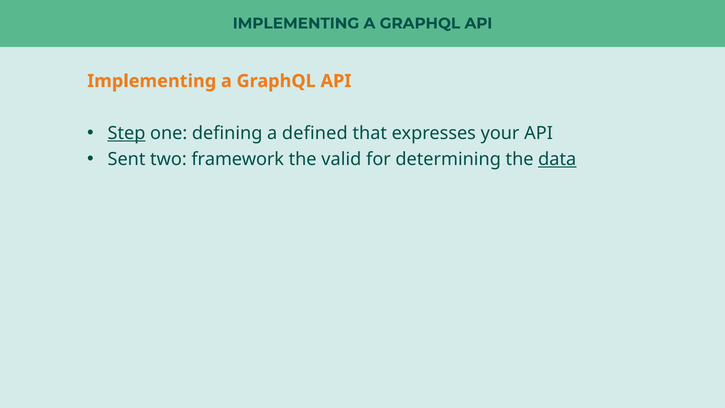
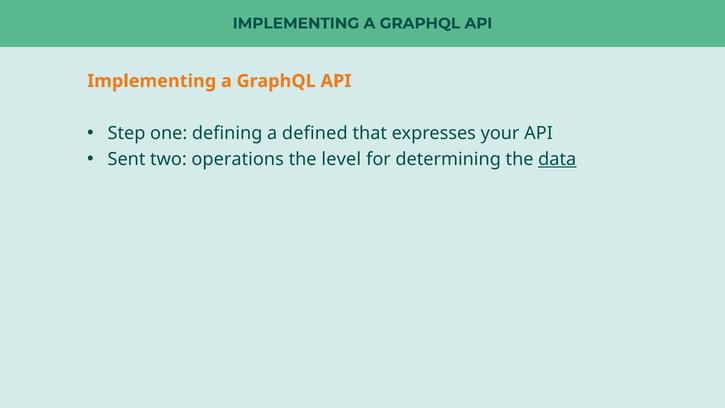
Step underline: present -> none
framework: framework -> operations
valid: valid -> level
